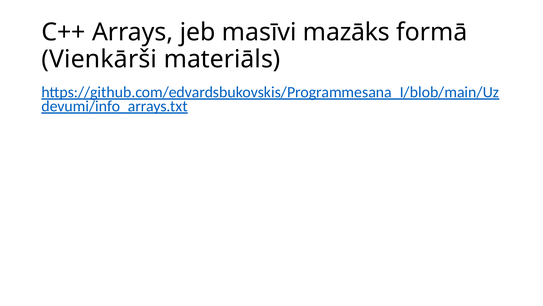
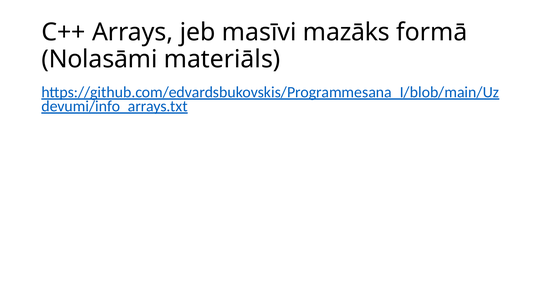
Vienkārši: Vienkārši -> Nolasāmi
